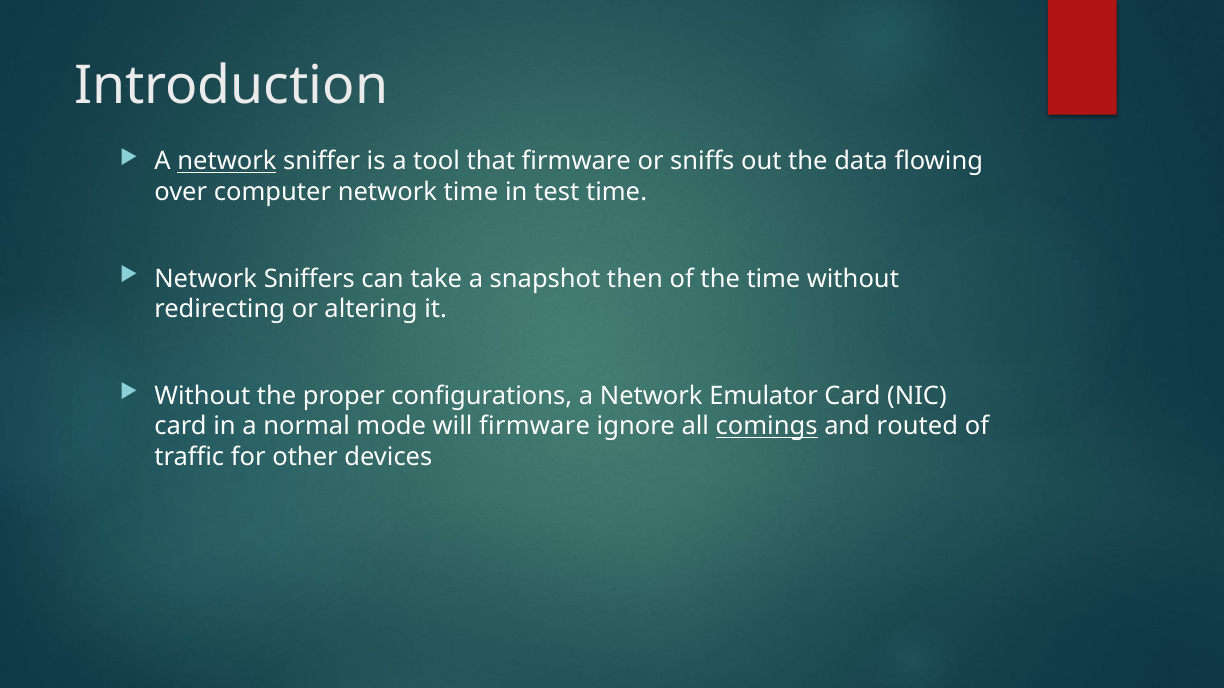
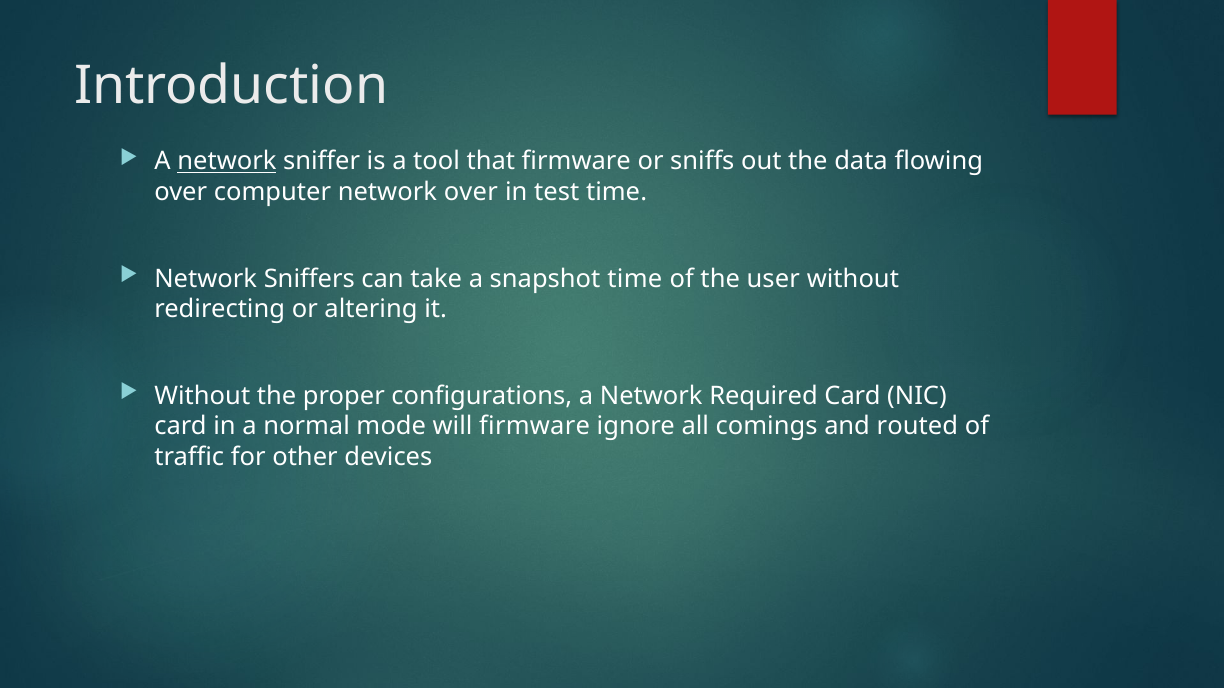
network time: time -> over
snapshot then: then -> time
the time: time -> user
Emulator: Emulator -> Required
comings underline: present -> none
